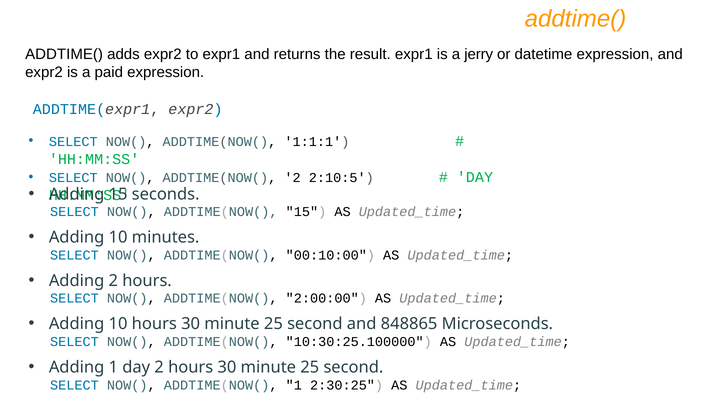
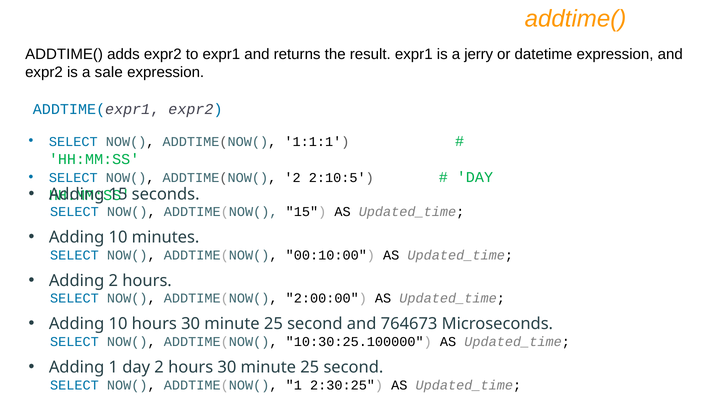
paid: paid -> sale
848865: 848865 -> 764673
